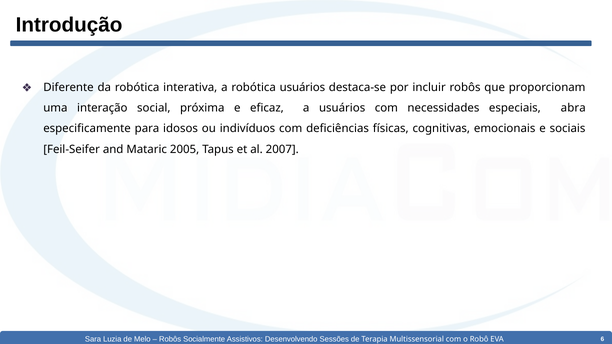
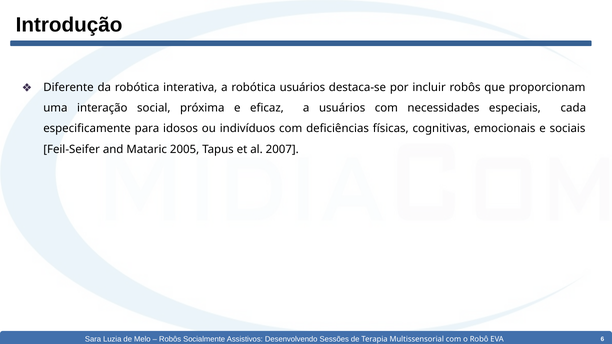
abra: abra -> cada
